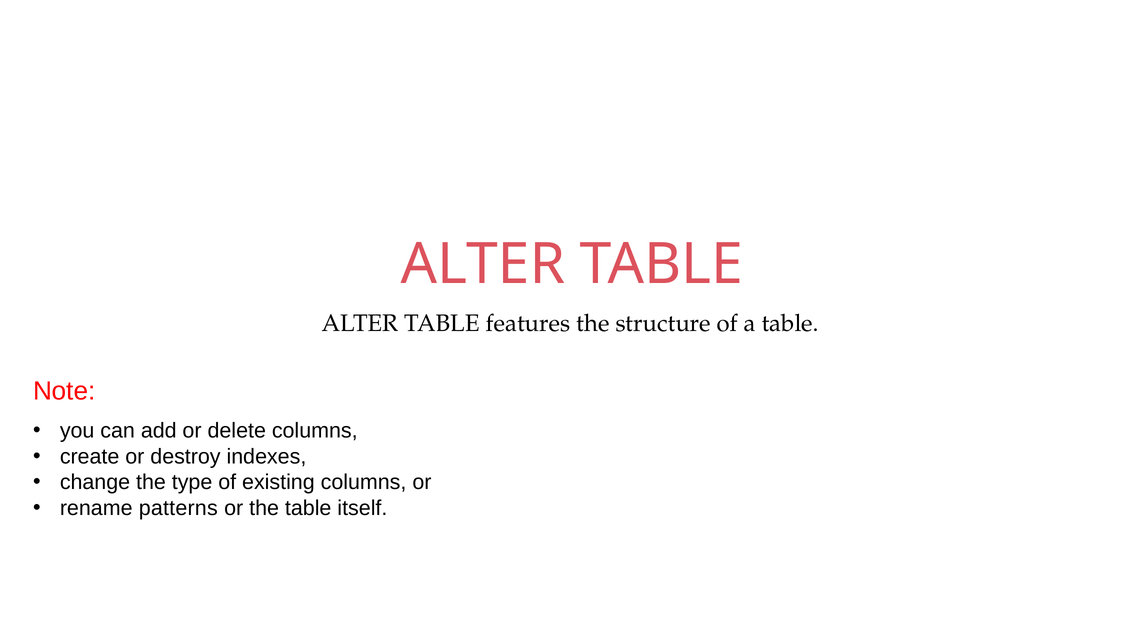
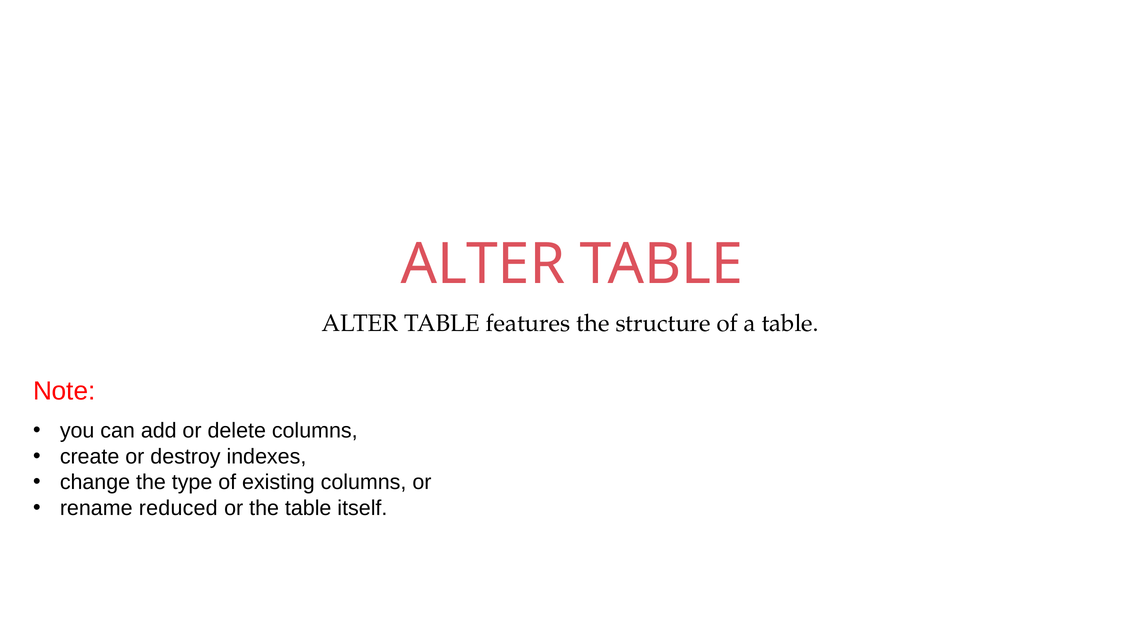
patterns: patterns -> reduced
